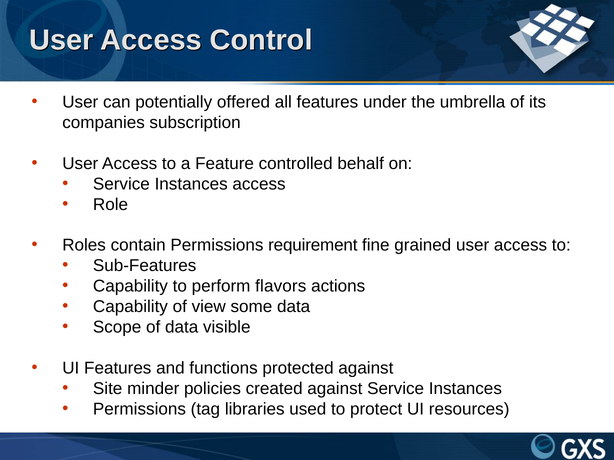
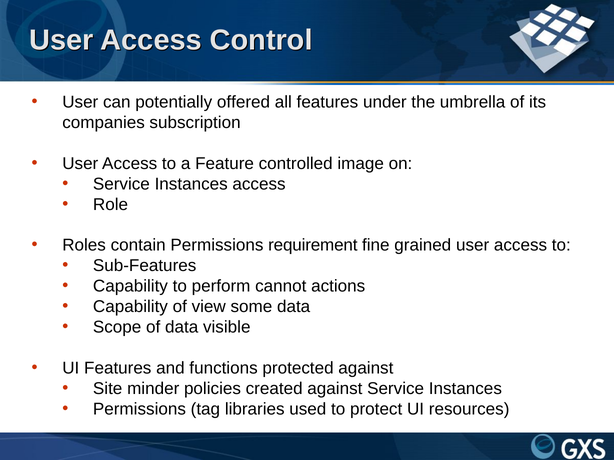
behalf: behalf -> image
flavors: flavors -> cannot
